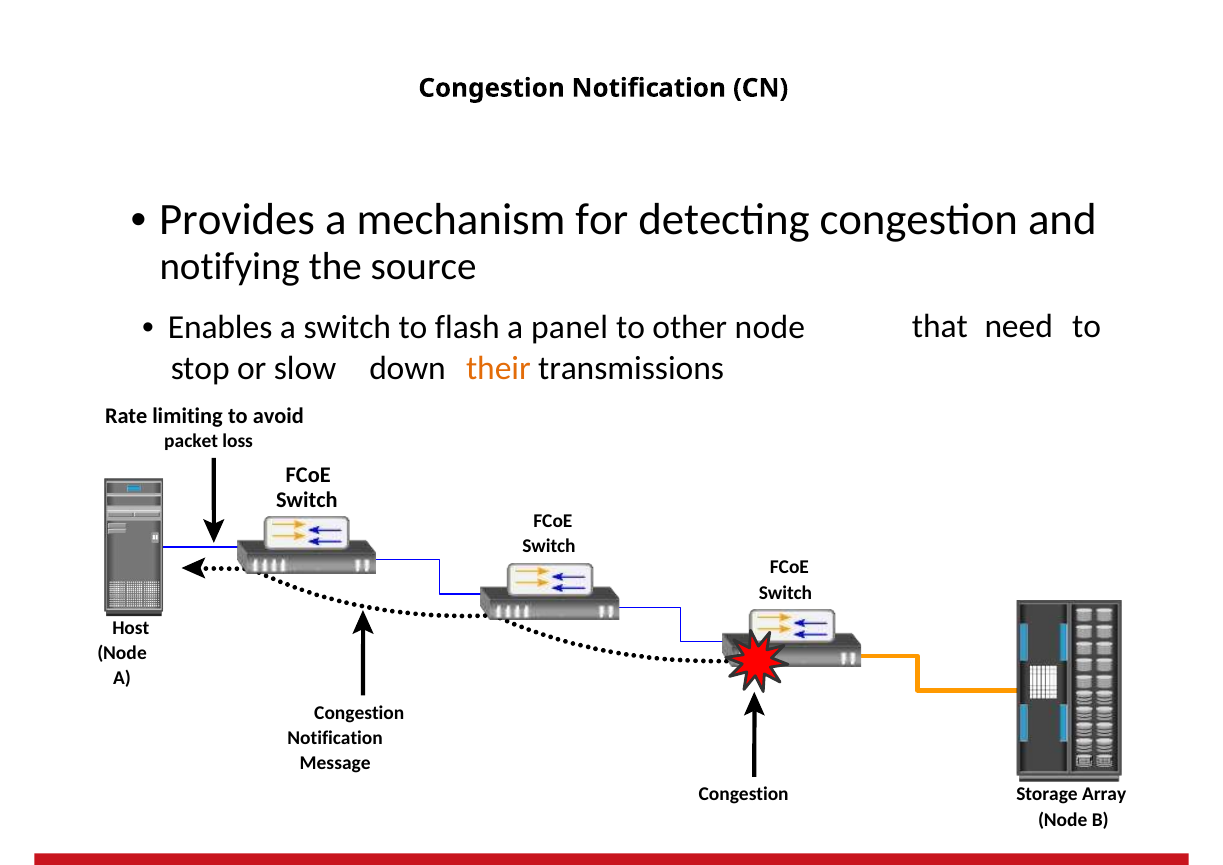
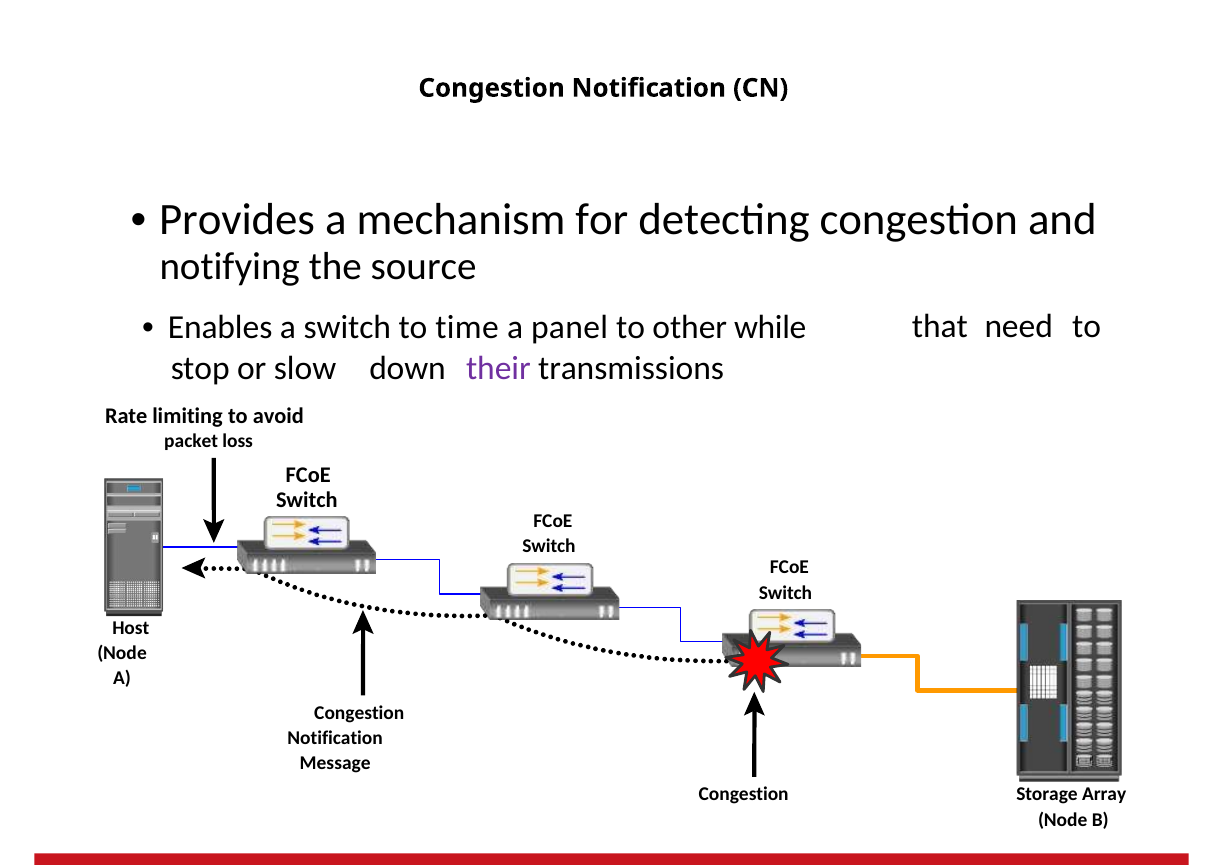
flash: flash -> time
other node: node -> while
their colour: orange -> purple
